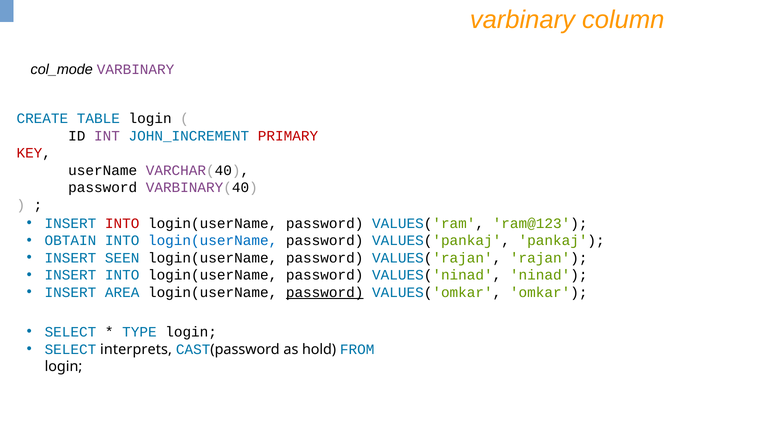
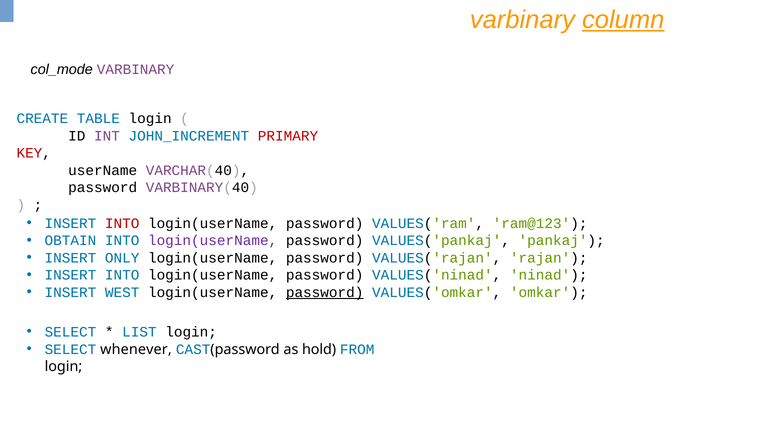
column underline: none -> present
login(userName at (213, 241) colour: blue -> purple
SEEN: SEEN -> ONLY
AREA: AREA -> WEST
TYPE: TYPE -> LIST
interprets: interprets -> whenever
